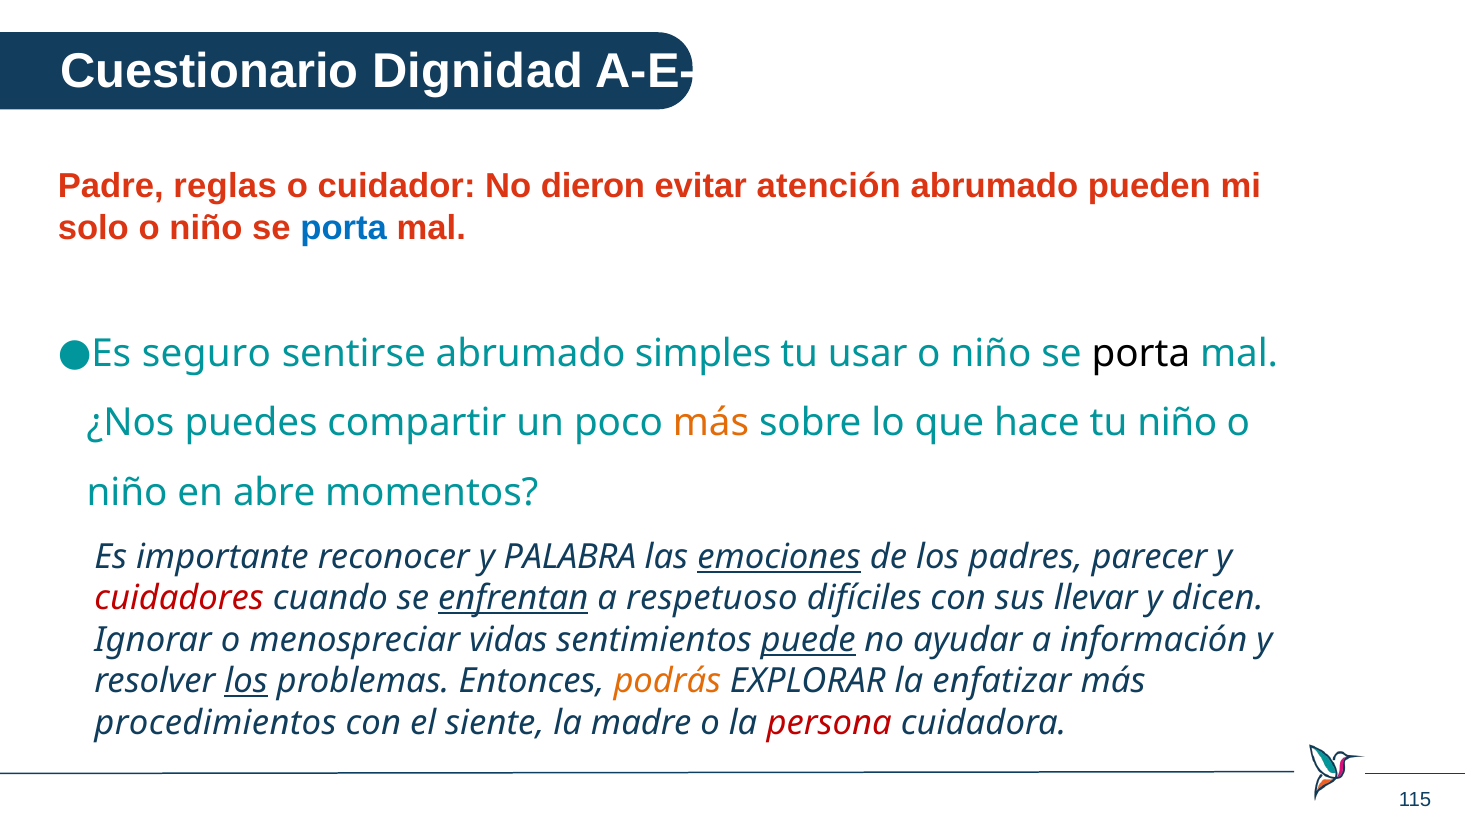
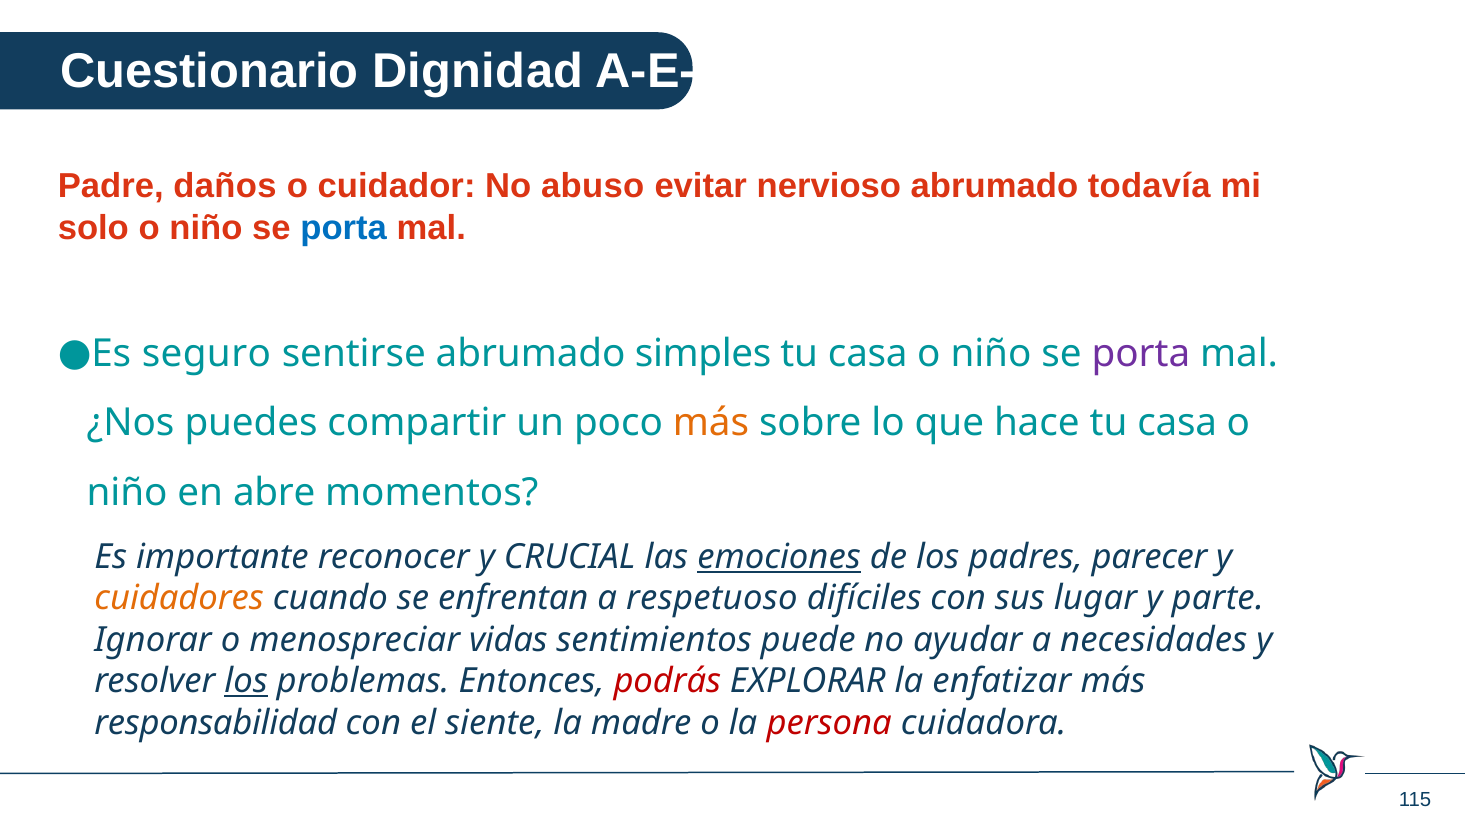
reglas: reglas -> daños
dieron: dieron -> abuso
atención: atención -> nervioso
pueden: pueden -> todavía
usar at (868, 354): usar -> casa
porta at (1141, 354) colour: black -> purple
hace tu niño: niño -> casa
PALABRA: PALABRA -> CRUCIAL
cuidadores colour: red -> orange
enfrentan underline: present -> none
llevar: llevar -> lugar
dicen: dicen -> parte
puede underline: present -> none
información: información -> necesidades
podrás colour: orange -> red
procedimientos: procedimientos -> responsabilidad
